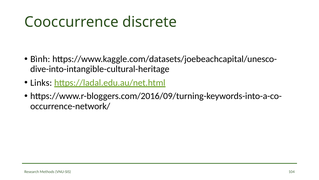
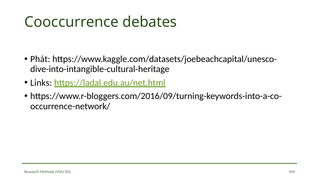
discrete: discrete -> debates
Bình: Bình -> Phát
